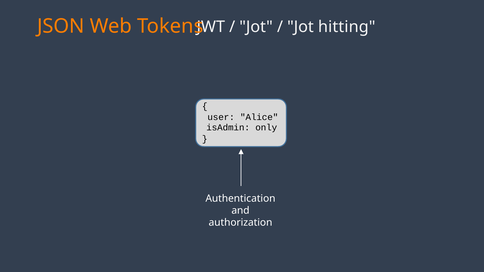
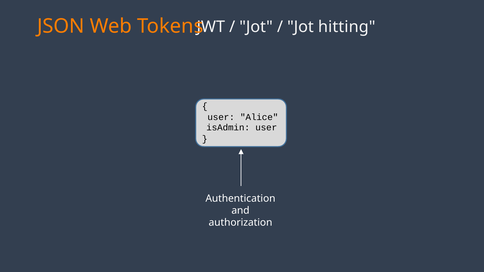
isAdmin only: only -> user
